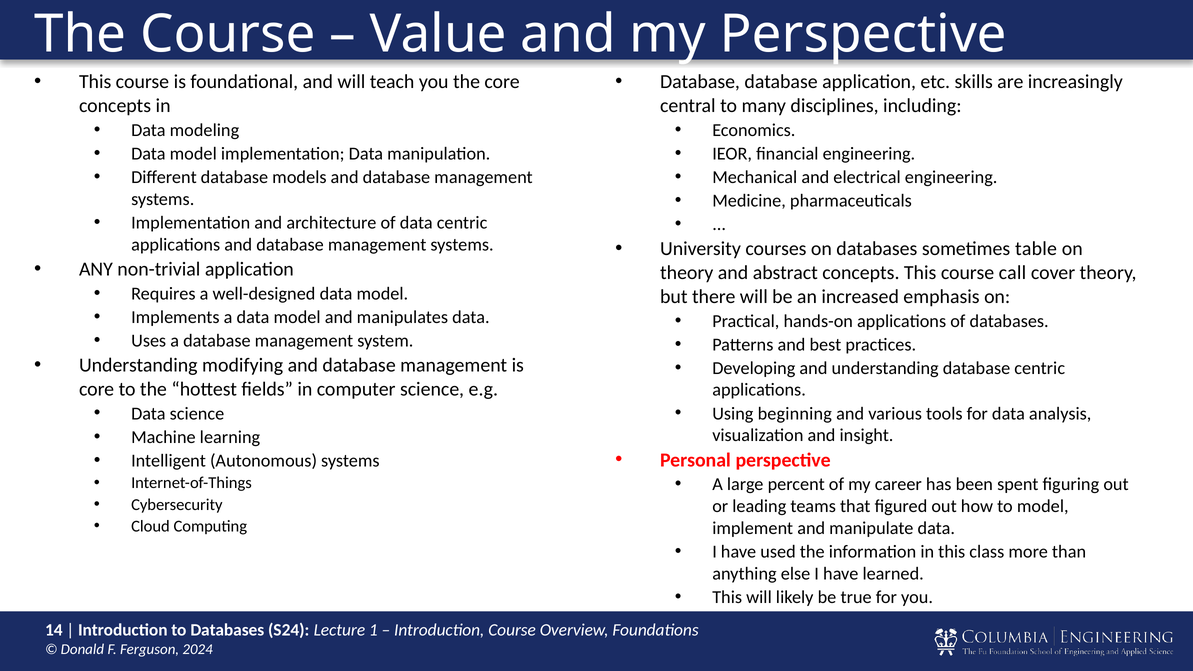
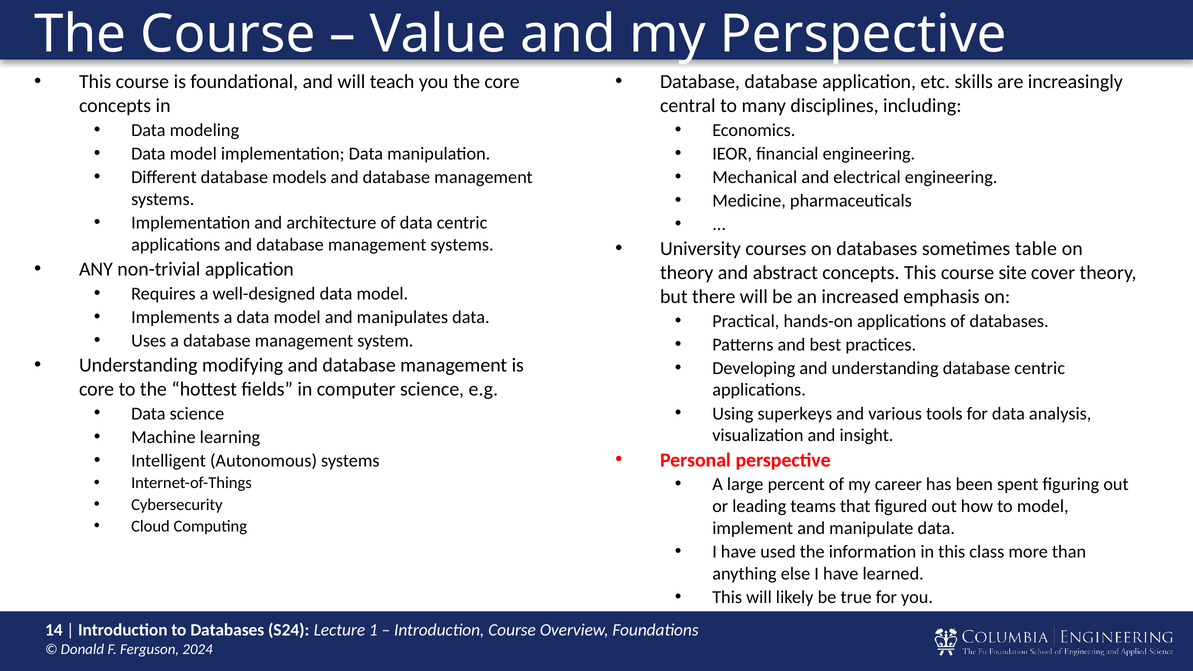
call: call -> site
beginning: beginning -> superkeys
